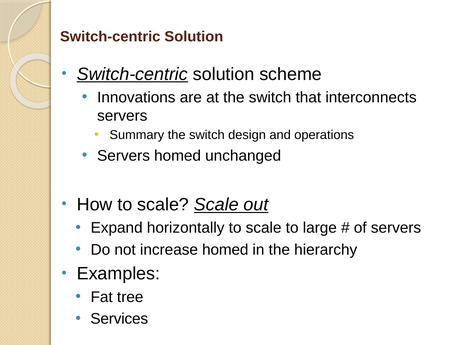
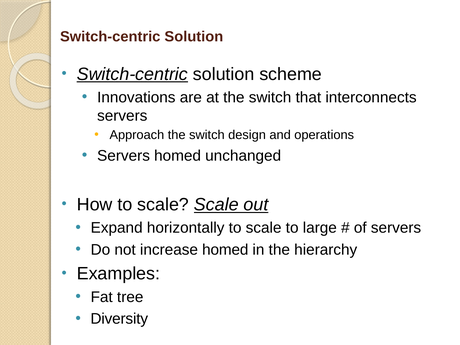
Summary: Summary -> Approach
Services: Services -> Diversity
